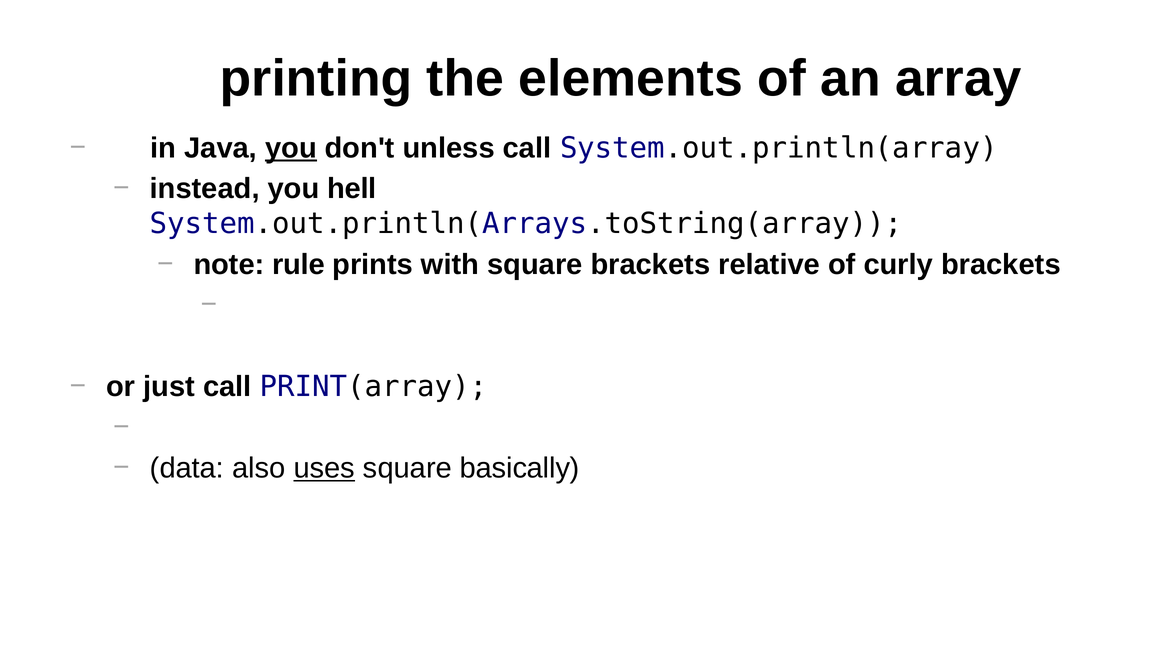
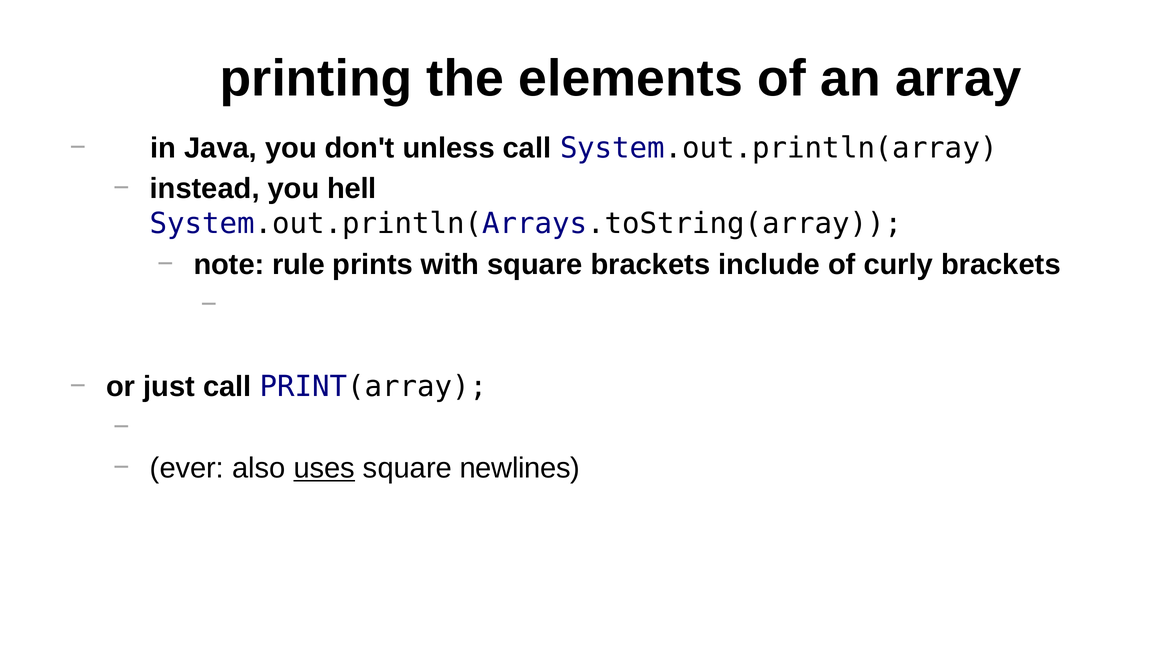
you at (291, 148) underline: present -> none
relative: relative -> include
data: data -> ever
basically: basically -> newlines
